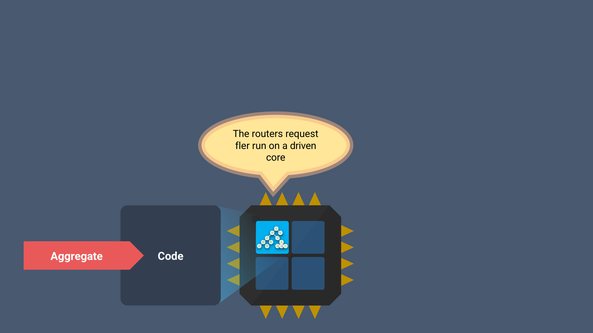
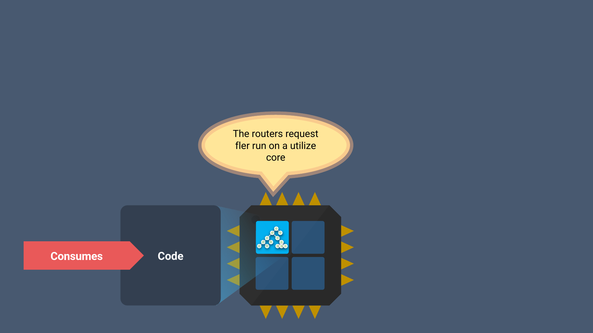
driven: driven -> utilize
Aggregate: Aggregate -> Consumes
